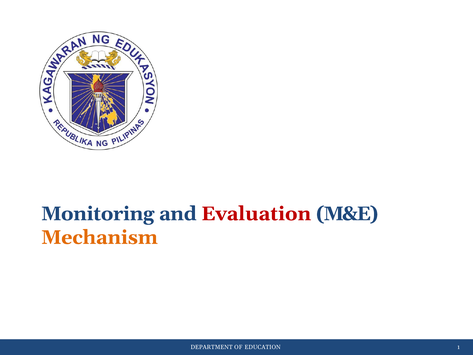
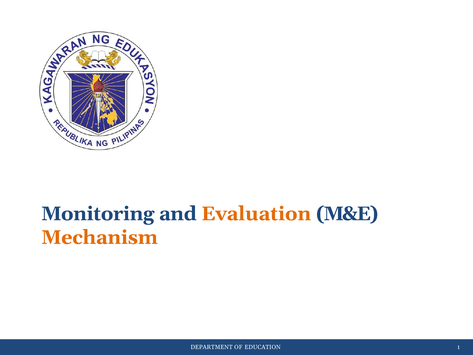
Evaluation colour: red -> orange
